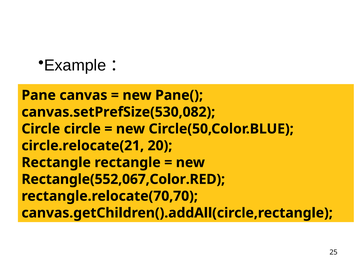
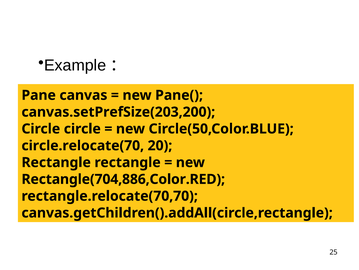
canvas.setPrefSize(530,082: canvas.setPrefSize(530,082 -> canvas.setPrefSize(203,200
circle.relocate(21: circle.relocate(21 -> circle.relocate(70
Rectangle(552,067,Color.RED: Rectangle(552,067,Color.RED -> Rectangle(704,886,Color.RED
